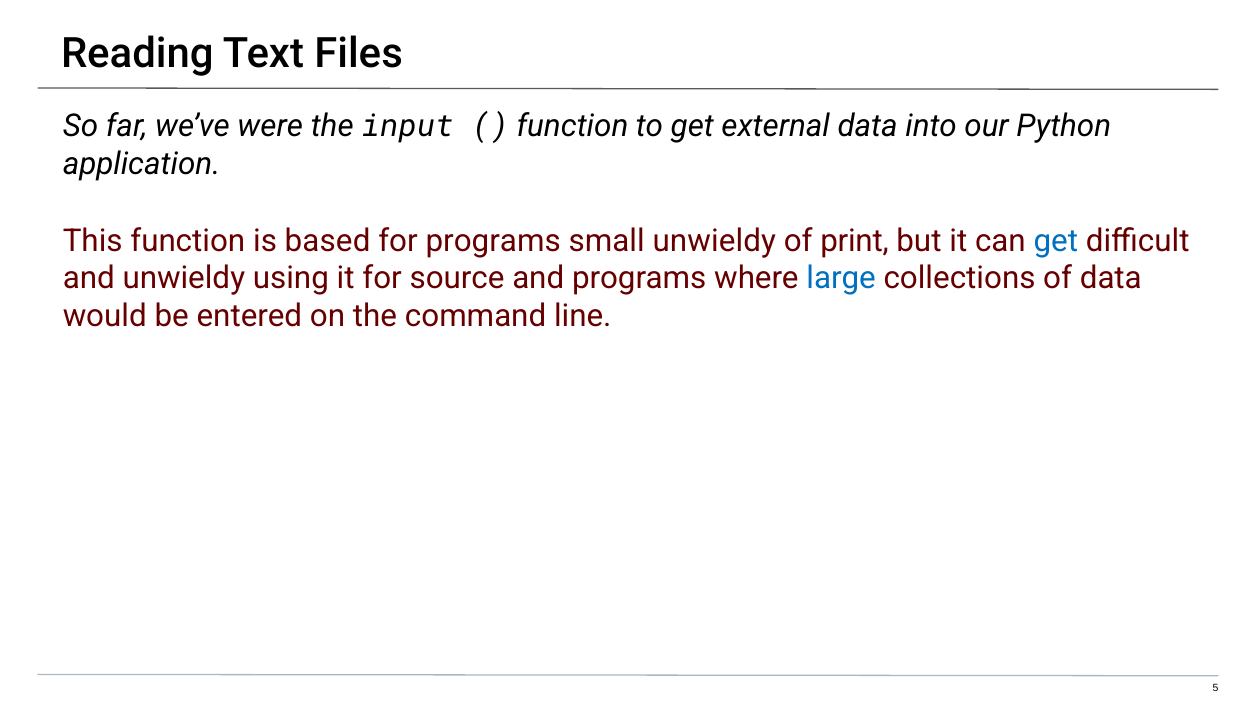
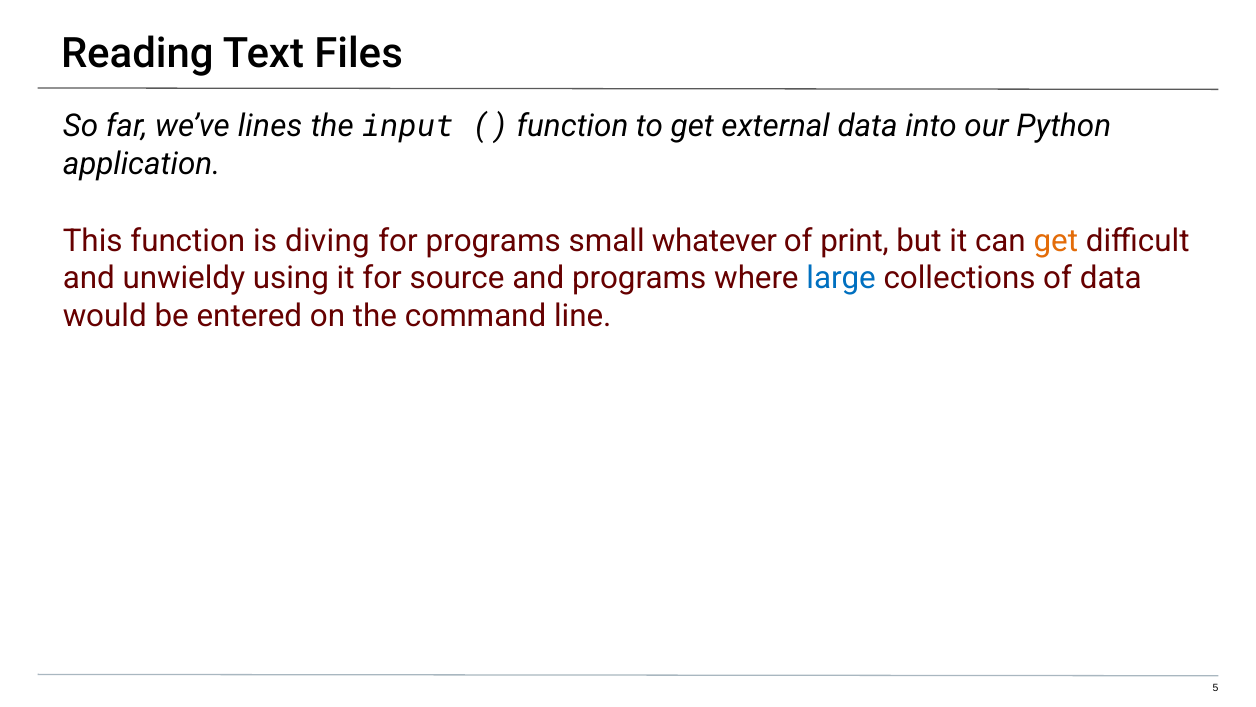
were: were -> lines
based: based -> diving
small unwieldy: unwieldy -> whatever
get at (1056, 241) colour: blue -> orange
